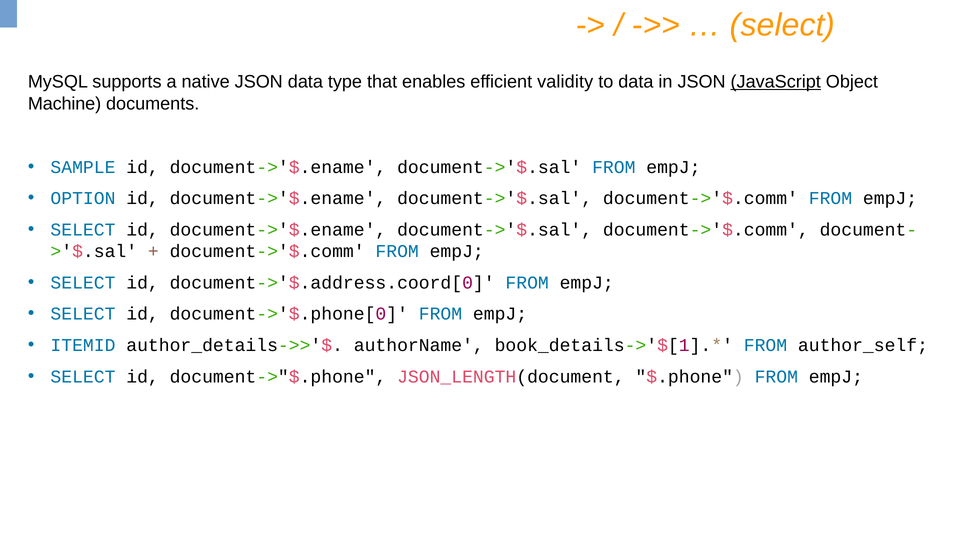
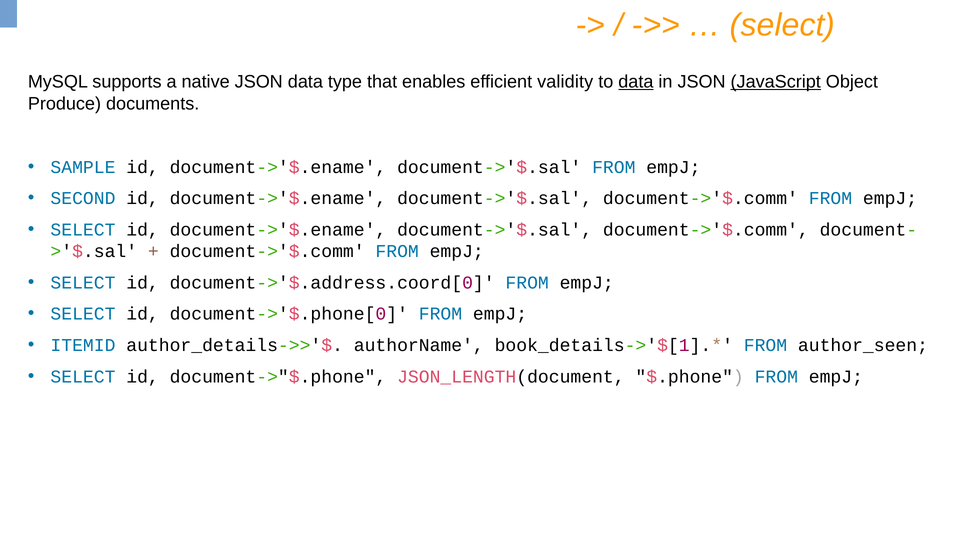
data at (636, 82) underline: none -> present
Machine: Machine -> Produce
OPTION: OPTION -> SECOND
author_self: author_self -> author_seen
